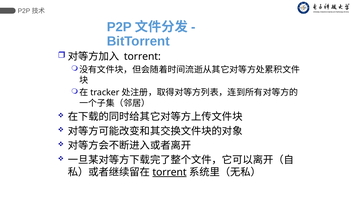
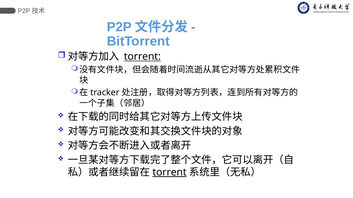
torrent at (142, 57) underline: none -> present
